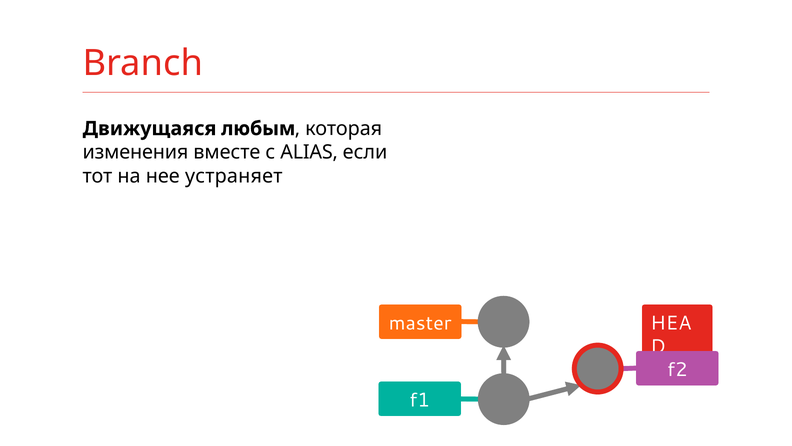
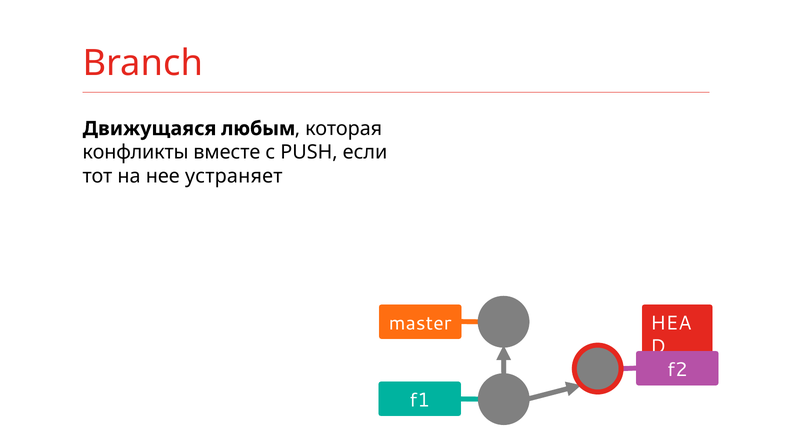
изменения: изменения -> конфликты
ALIAS: ALIAS -> PUSH
